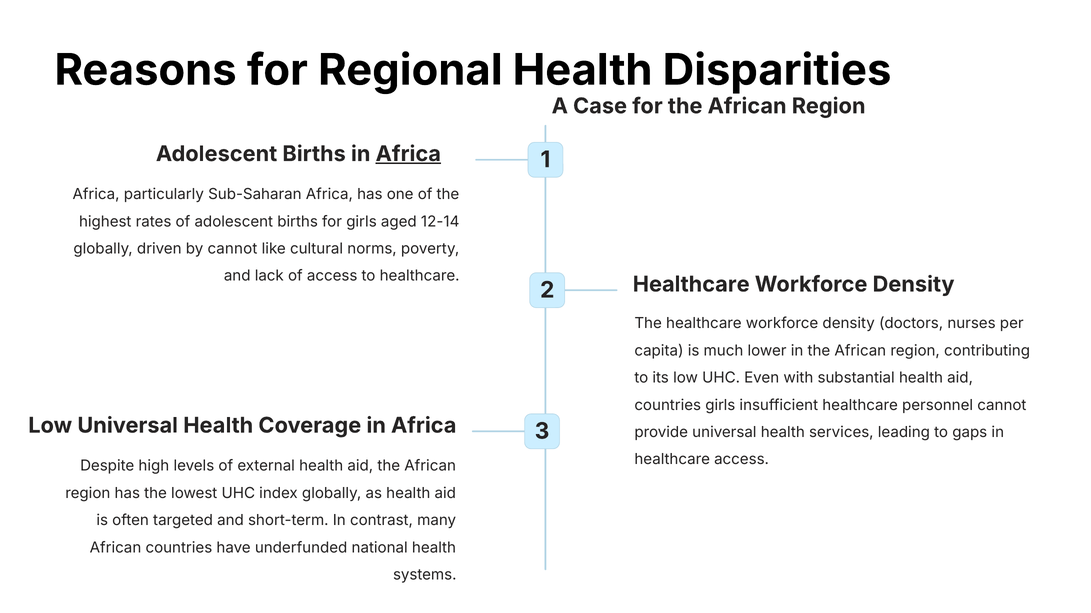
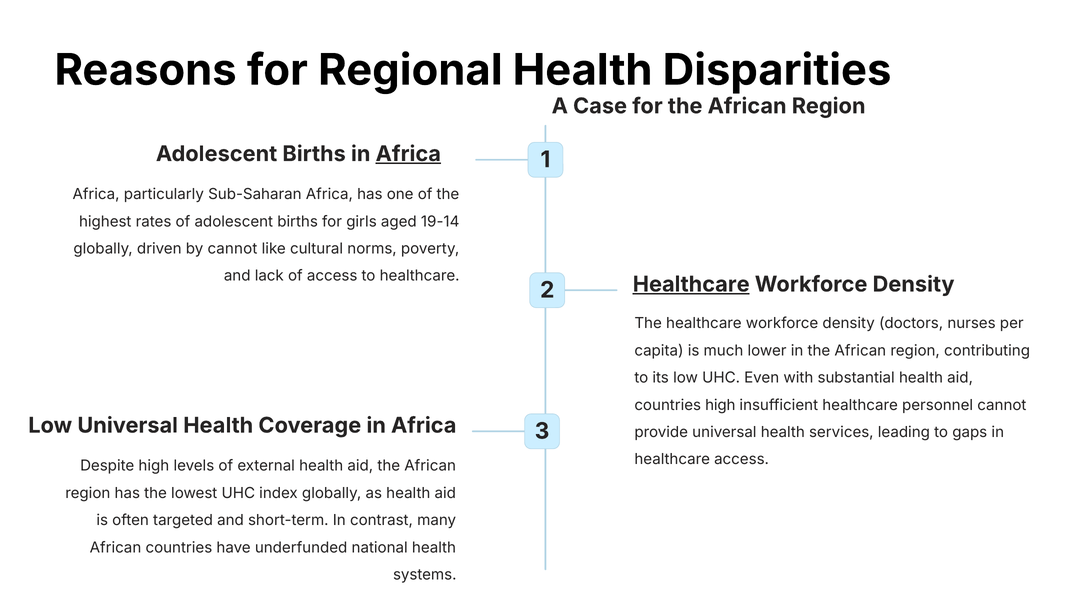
12-14: 12-14 -> 19-14
Healthcare at (691, 285) underline: none -> present
countries girls: girls -> high
